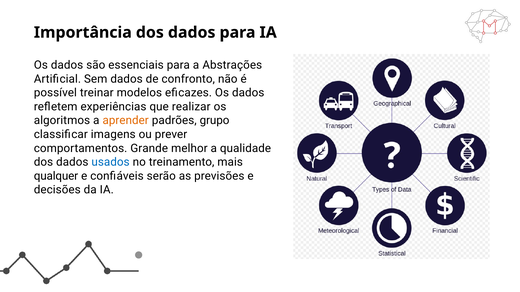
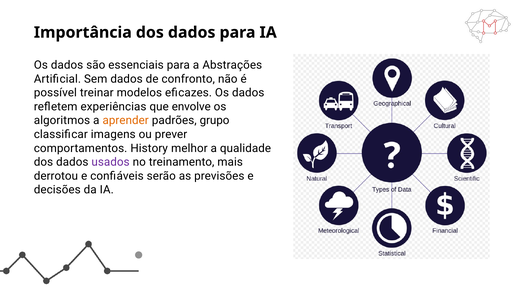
realizar: realizar -> envolve
Grande: Grande -> History
usados colour: blue -> purple
qualquer: qualquer -> derrotou
